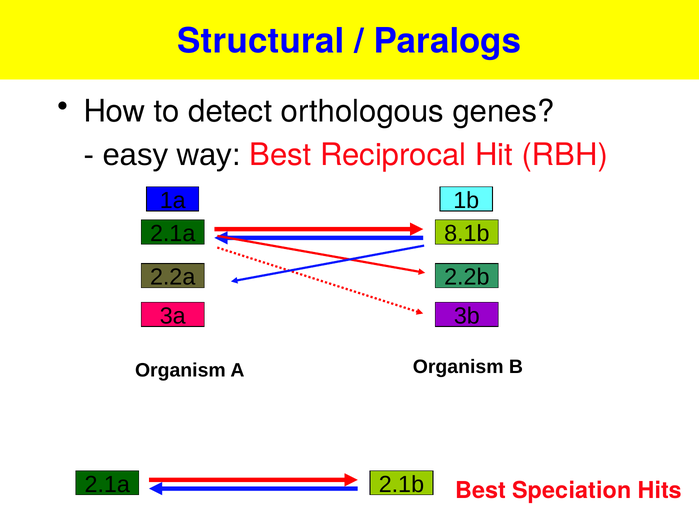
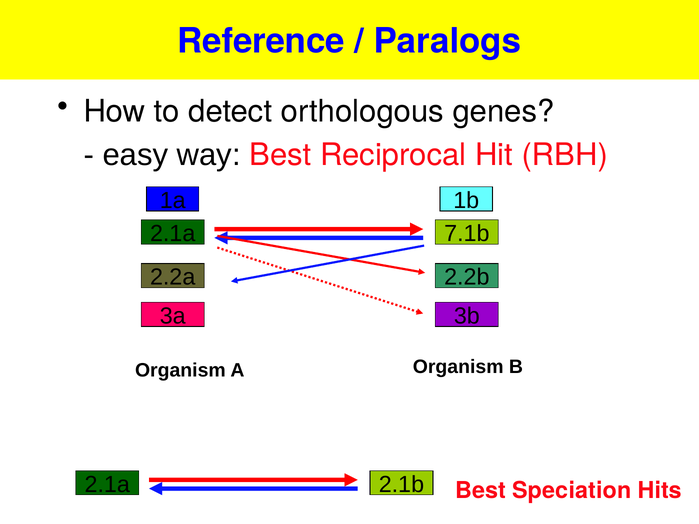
Structural: Structural -> Reference
8.1b: 8.1b -> 7.1b
